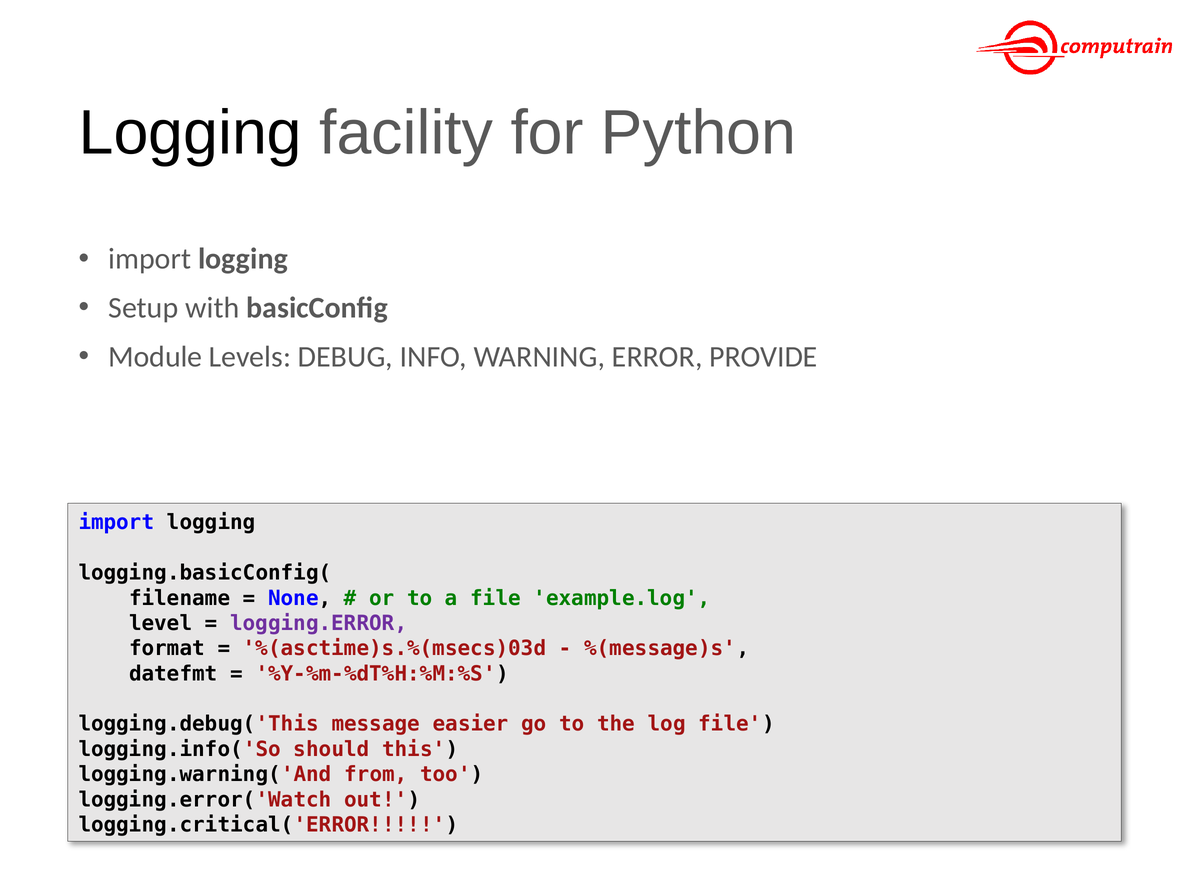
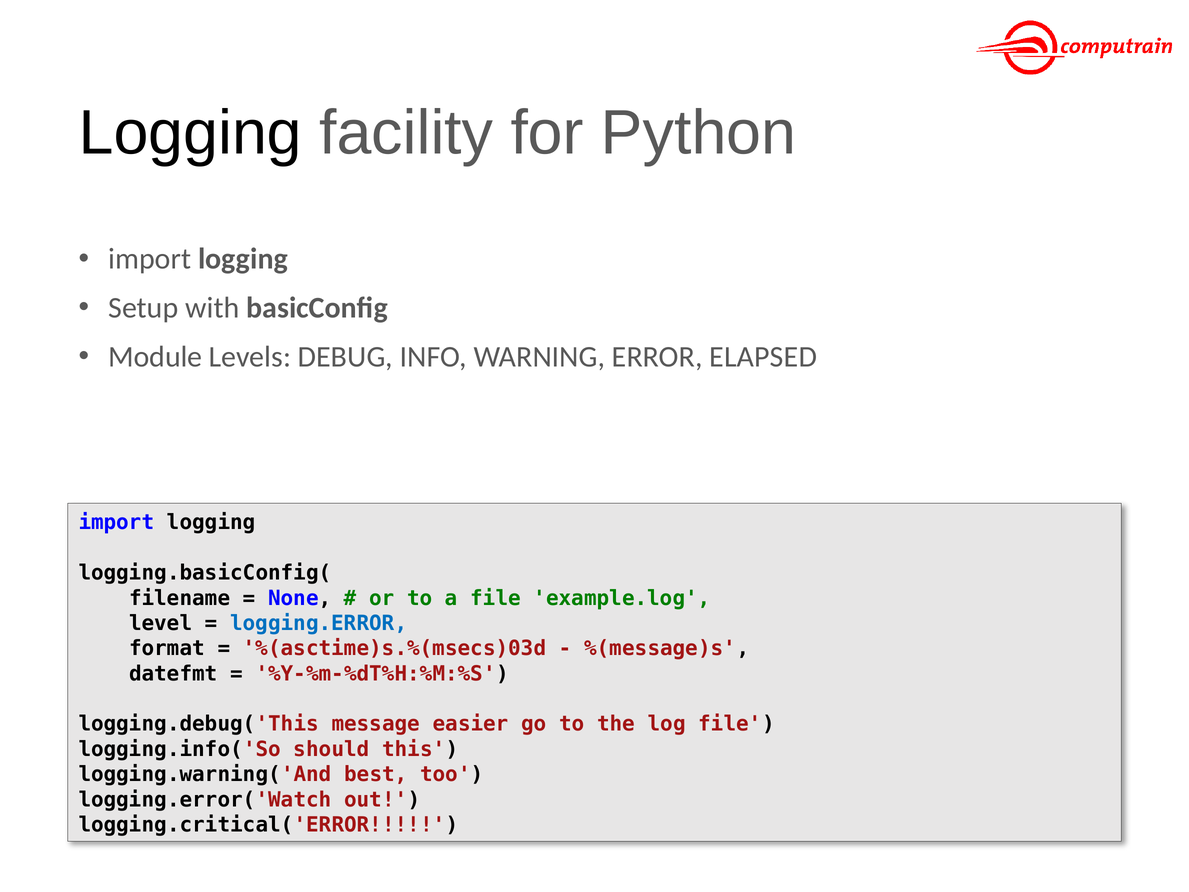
PROVIDE: PROVIDE -> ELAPSED
logging.ERROR colour: purple -> blue
from: from -> best
